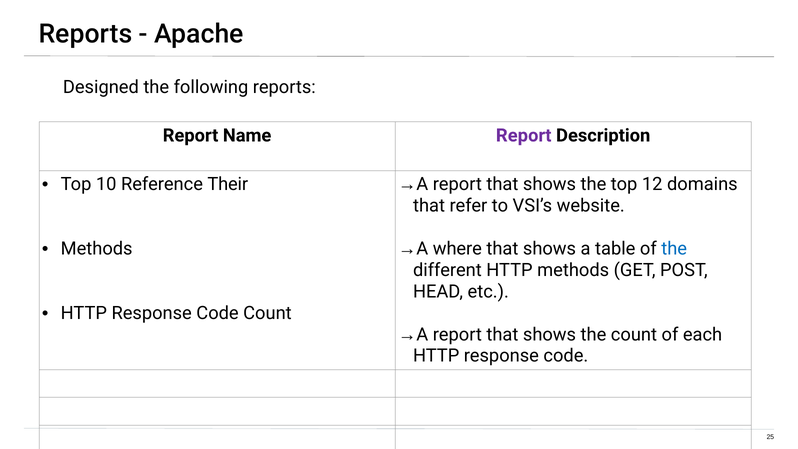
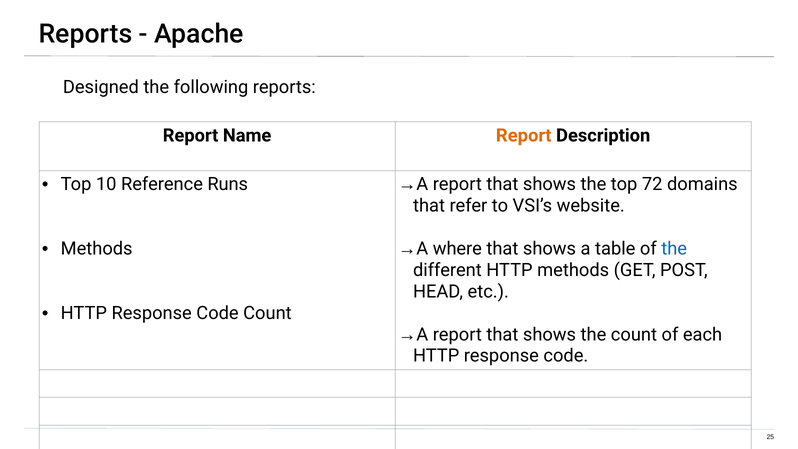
Report at (524, 135) colour: purple -> orange
Their: Their -> Runs
12: 12 -> 72
